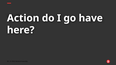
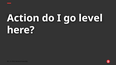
have: have -> level
